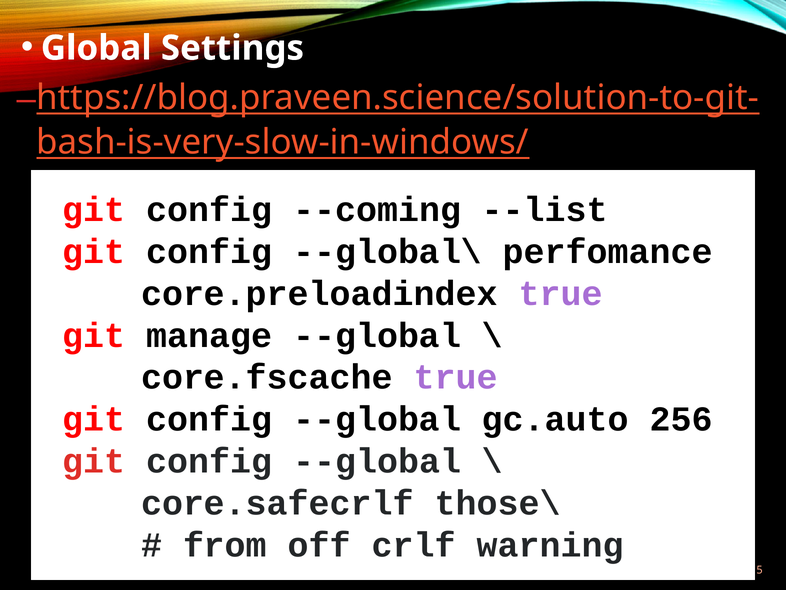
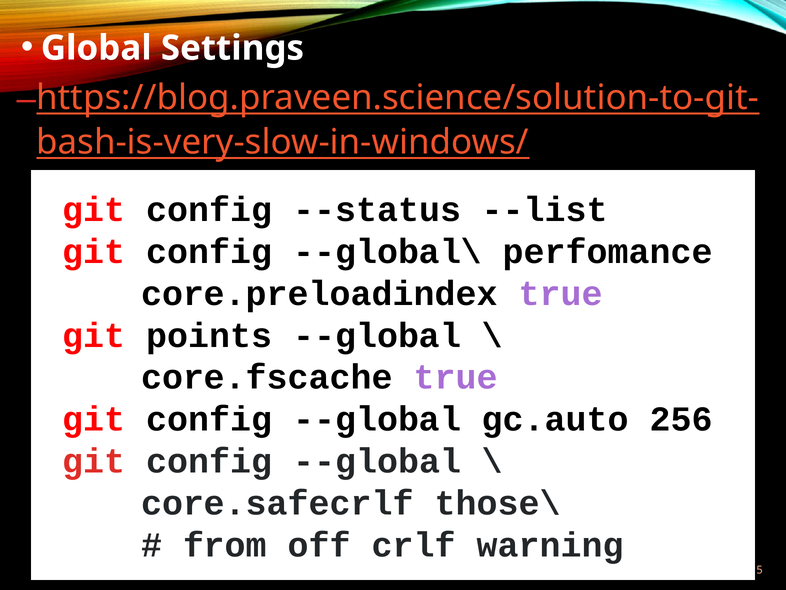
--coming: --coming -> --status
manage: manage -> points
